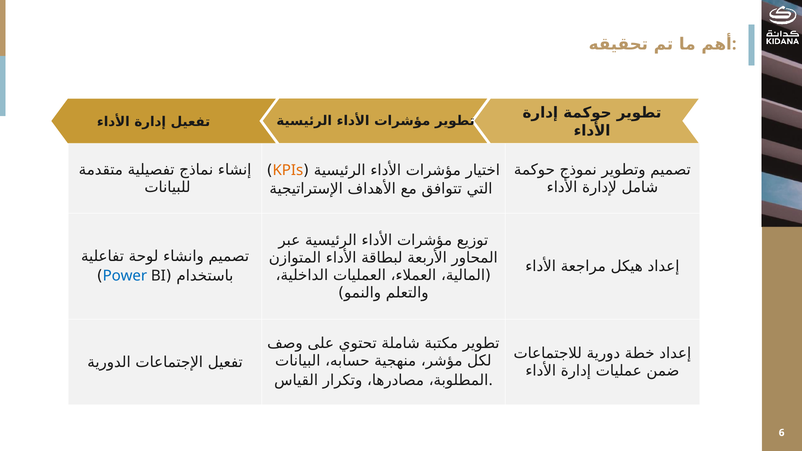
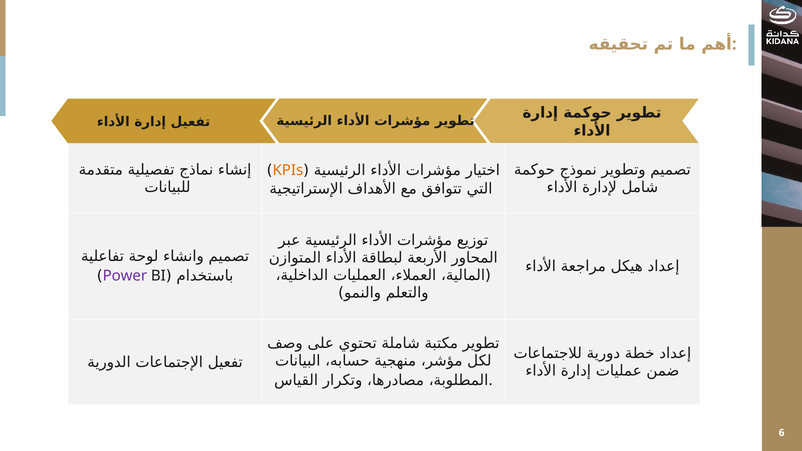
Power colour: blue -> purple
